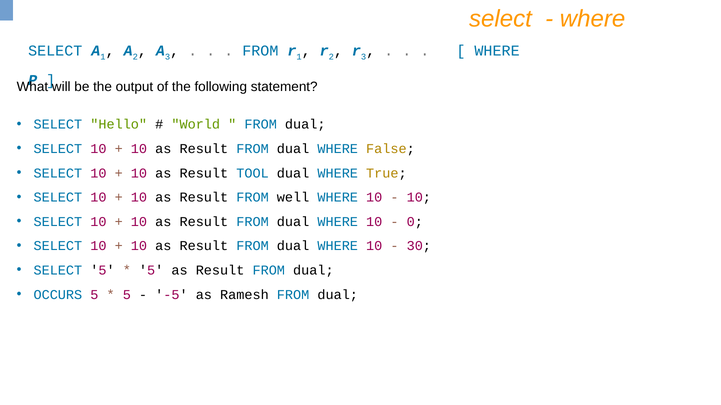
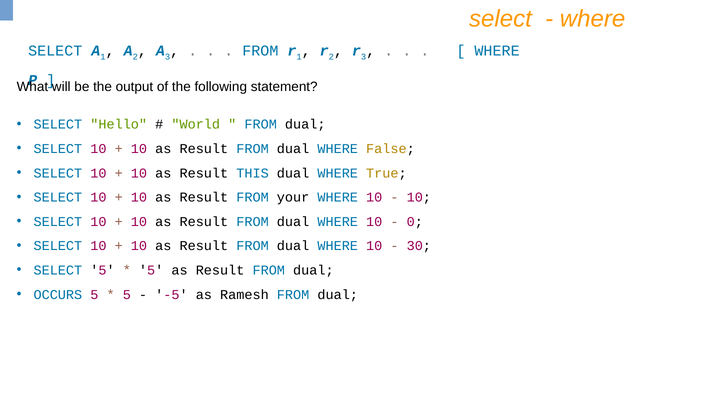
TOOL: TOOL -> THIS
well: well -> your
